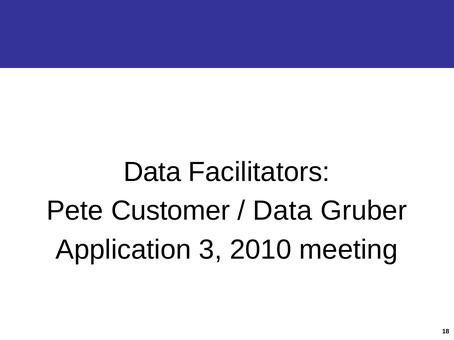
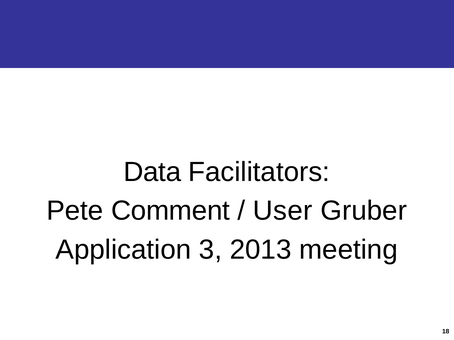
Customer: Customer -> Comment
Data at (283, 211): Data -> User
2010: 2010 -> 2013
